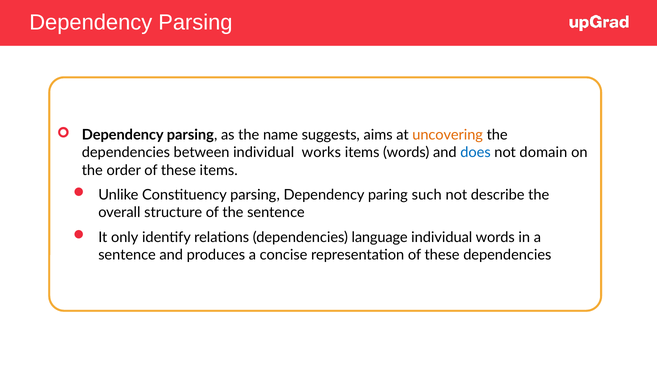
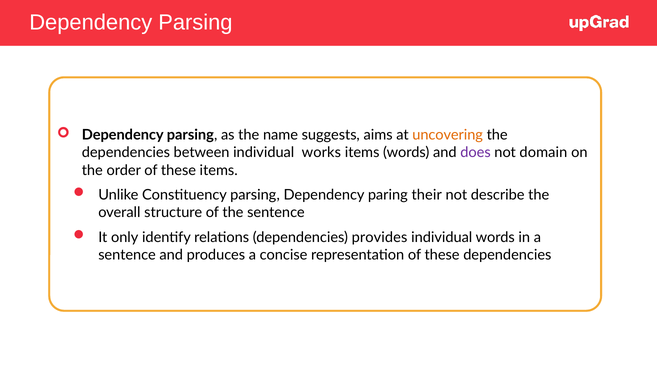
does colour: blue -> purple
such: such -> their
language: language -> provides
